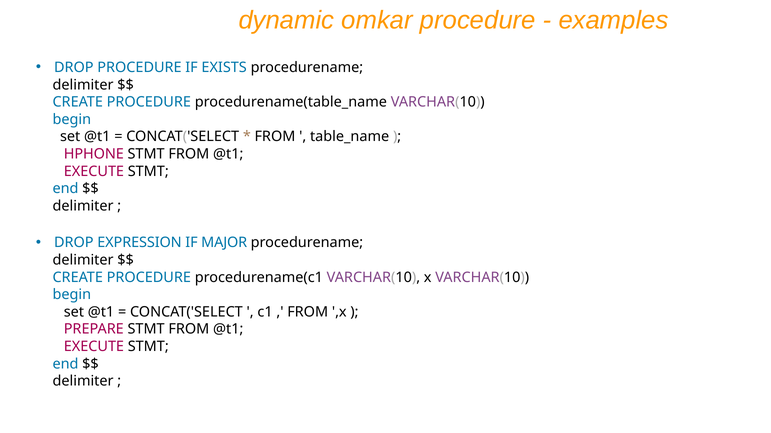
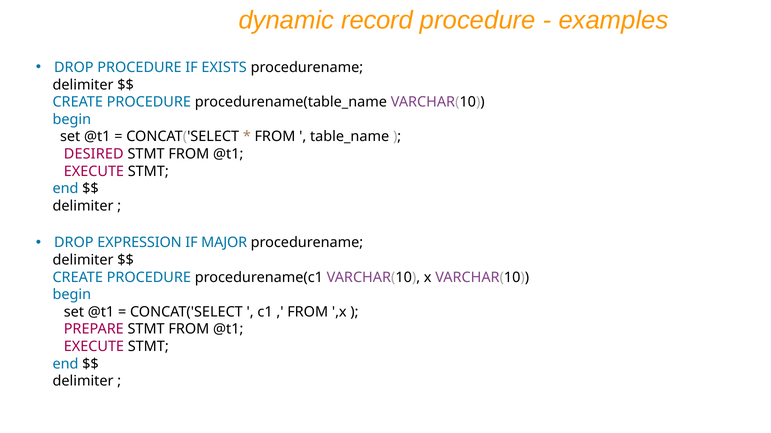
omkar: omkar -> record
HPHONE: HPHONE -> DESIRED
